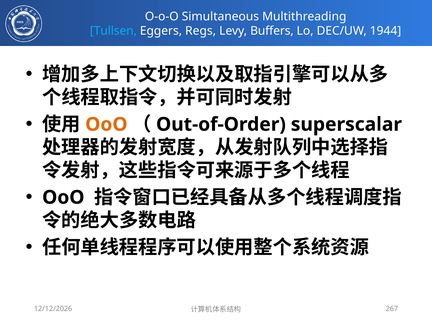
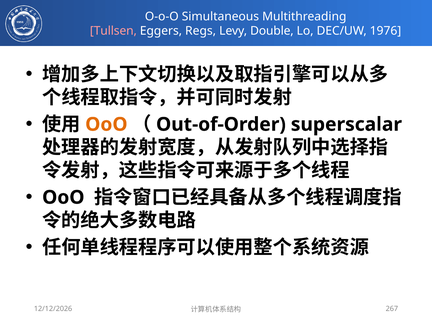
Tullsen colour: light blue -> pink
Buffers: Buffers -> Double
1944: 1944 -> 1976
